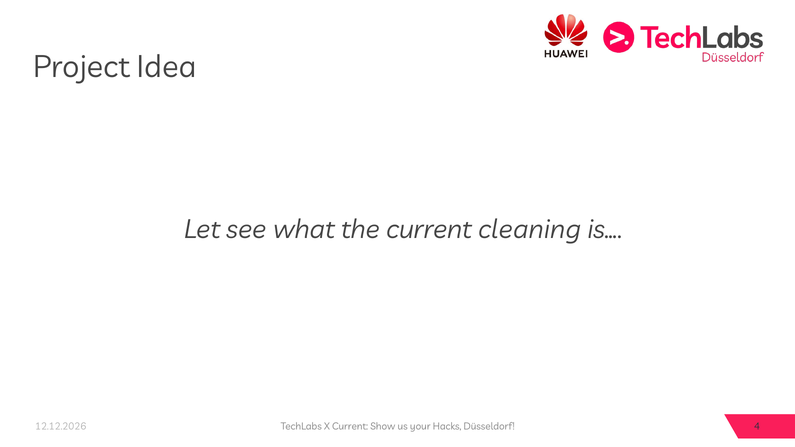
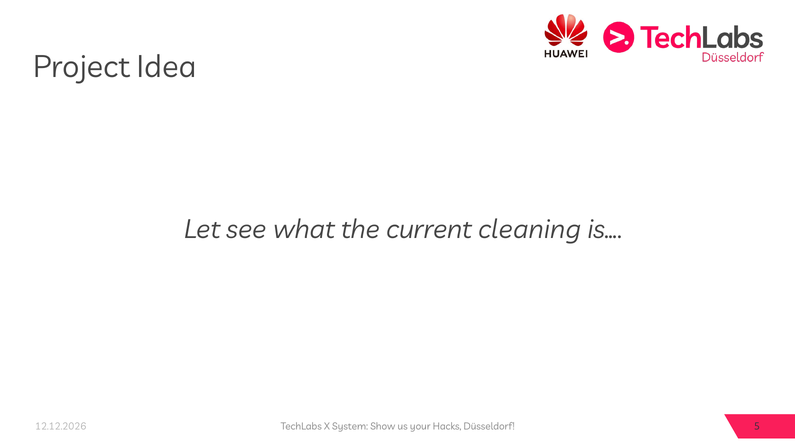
X Current: Current -> System
4: 4 -> 5
